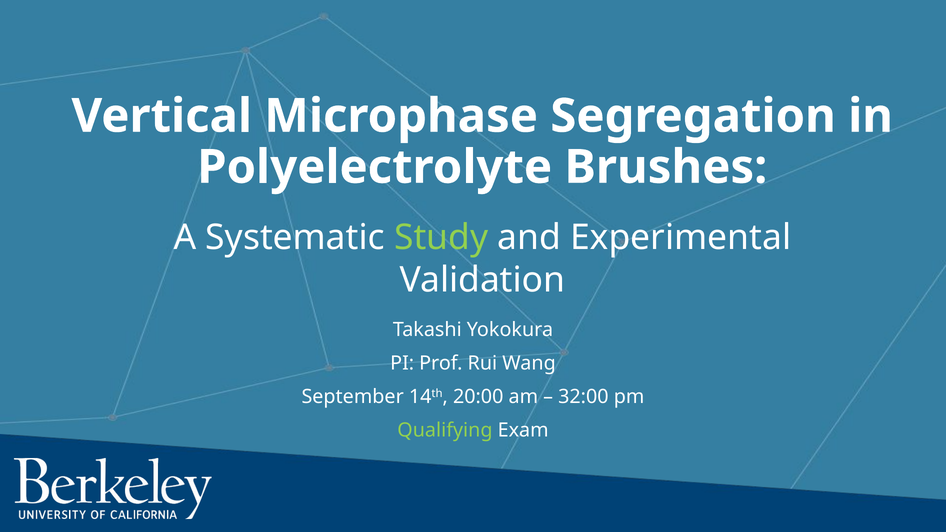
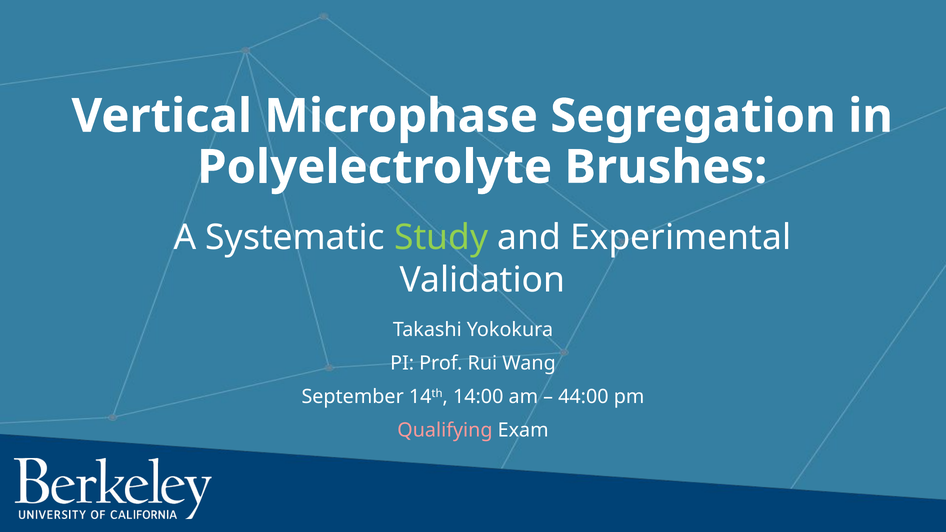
20:00: 20:00 -> 14:00
32:00: 32:00 -> 44:00
Qualifying colour: light green -> pink
